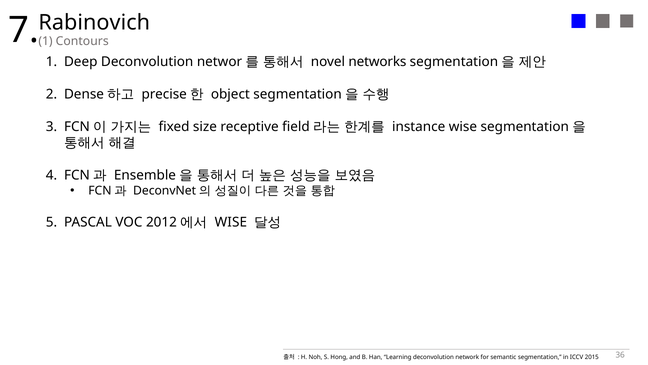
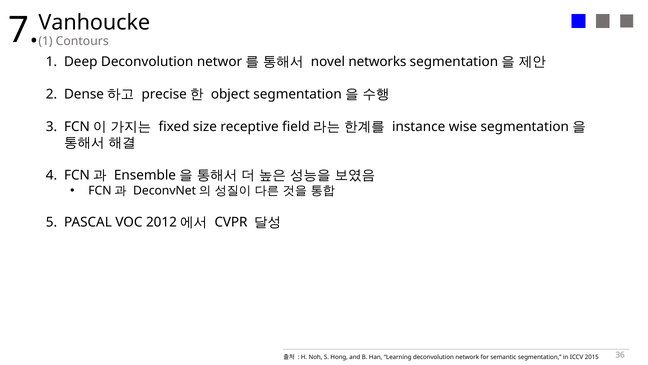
Rabinovich: Rabinovich -> Vanhoucke
WISE at (231, 222): WISE -> CVPR
